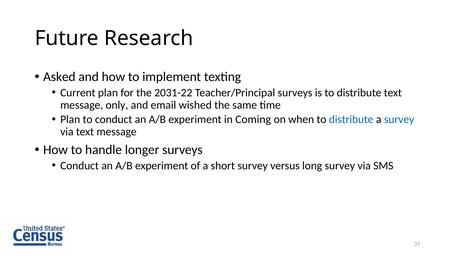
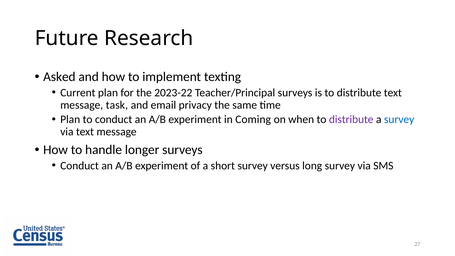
2031-22: 2031-22 -> 2023-22
only: only -> task
wished: wished -> privacy
distribute at (351, 120) colour: blue -> purple
